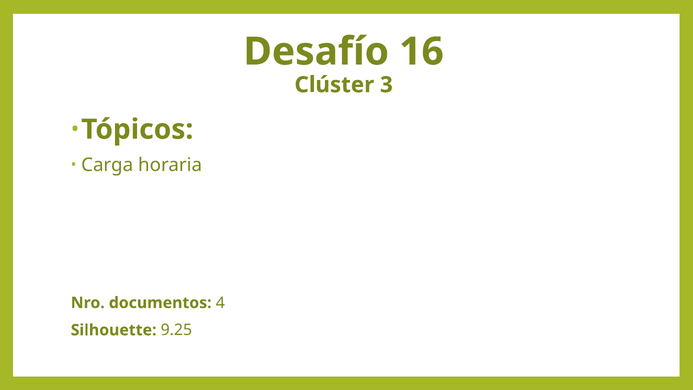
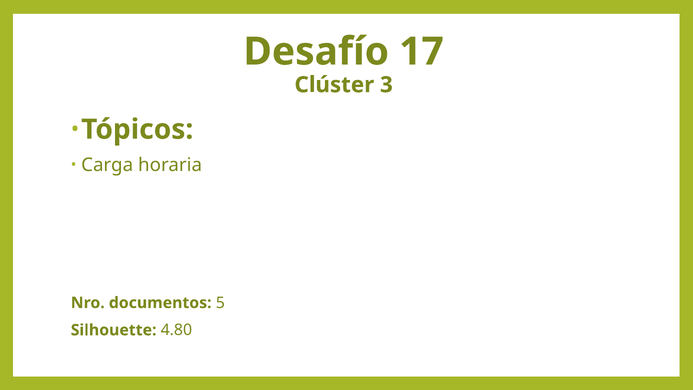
16: 16 -> 17
4: 4 -> 5
9.25: 9.25 -> 4.80
